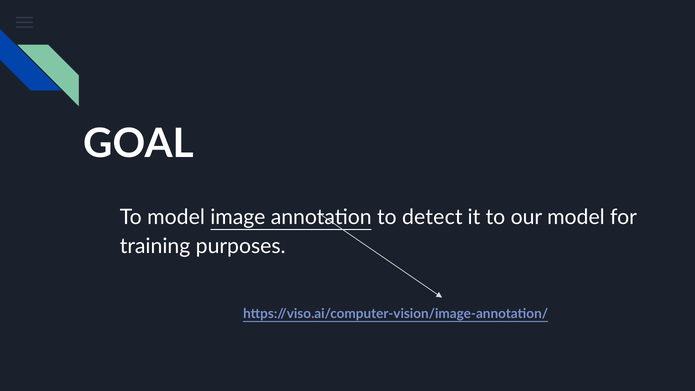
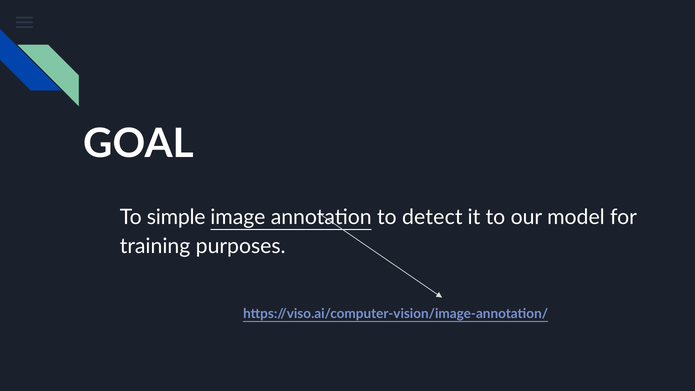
To model: model -> simple
